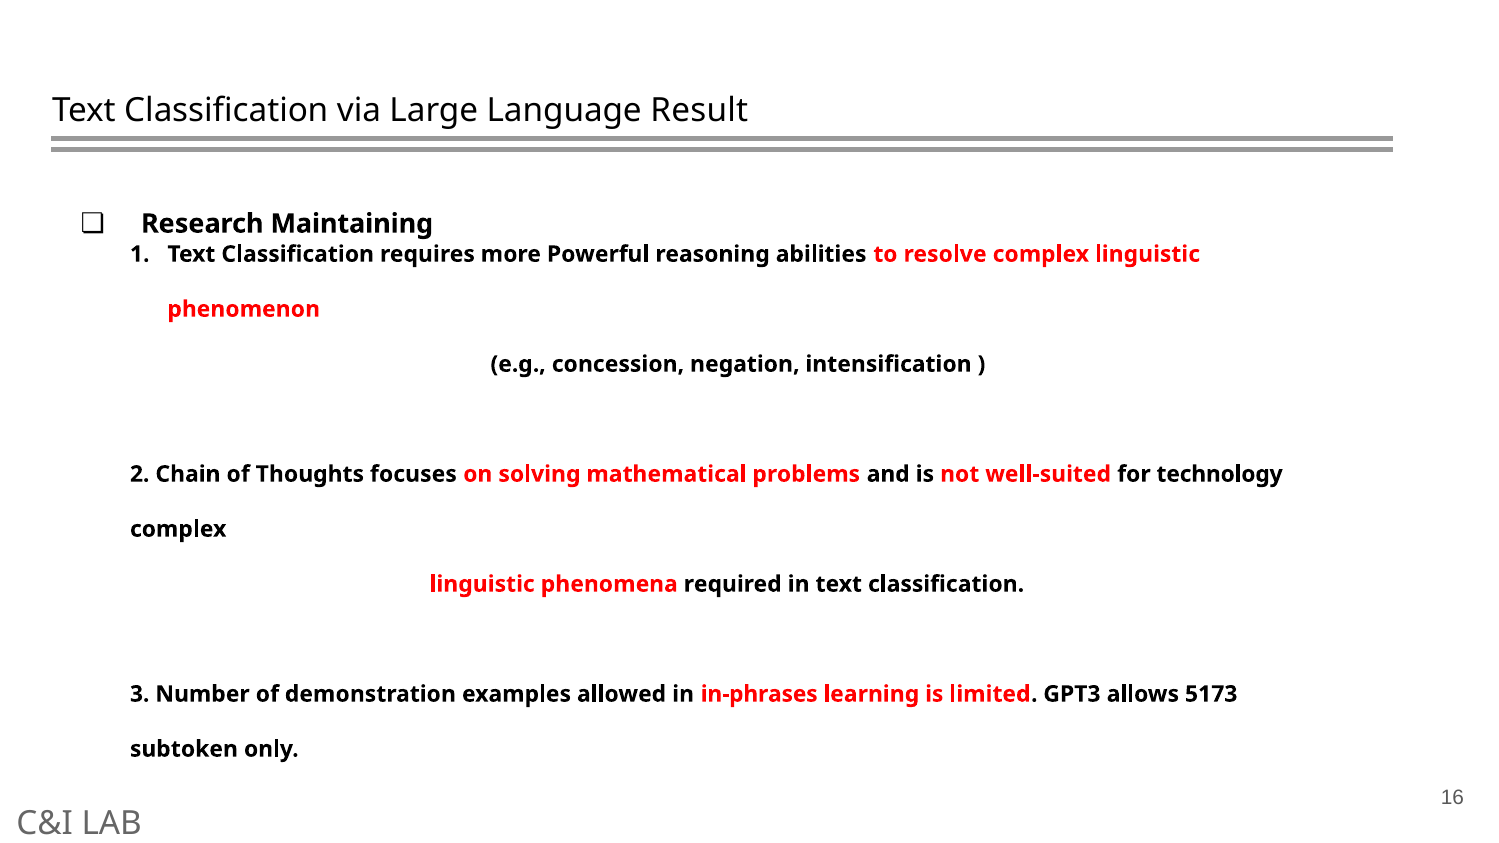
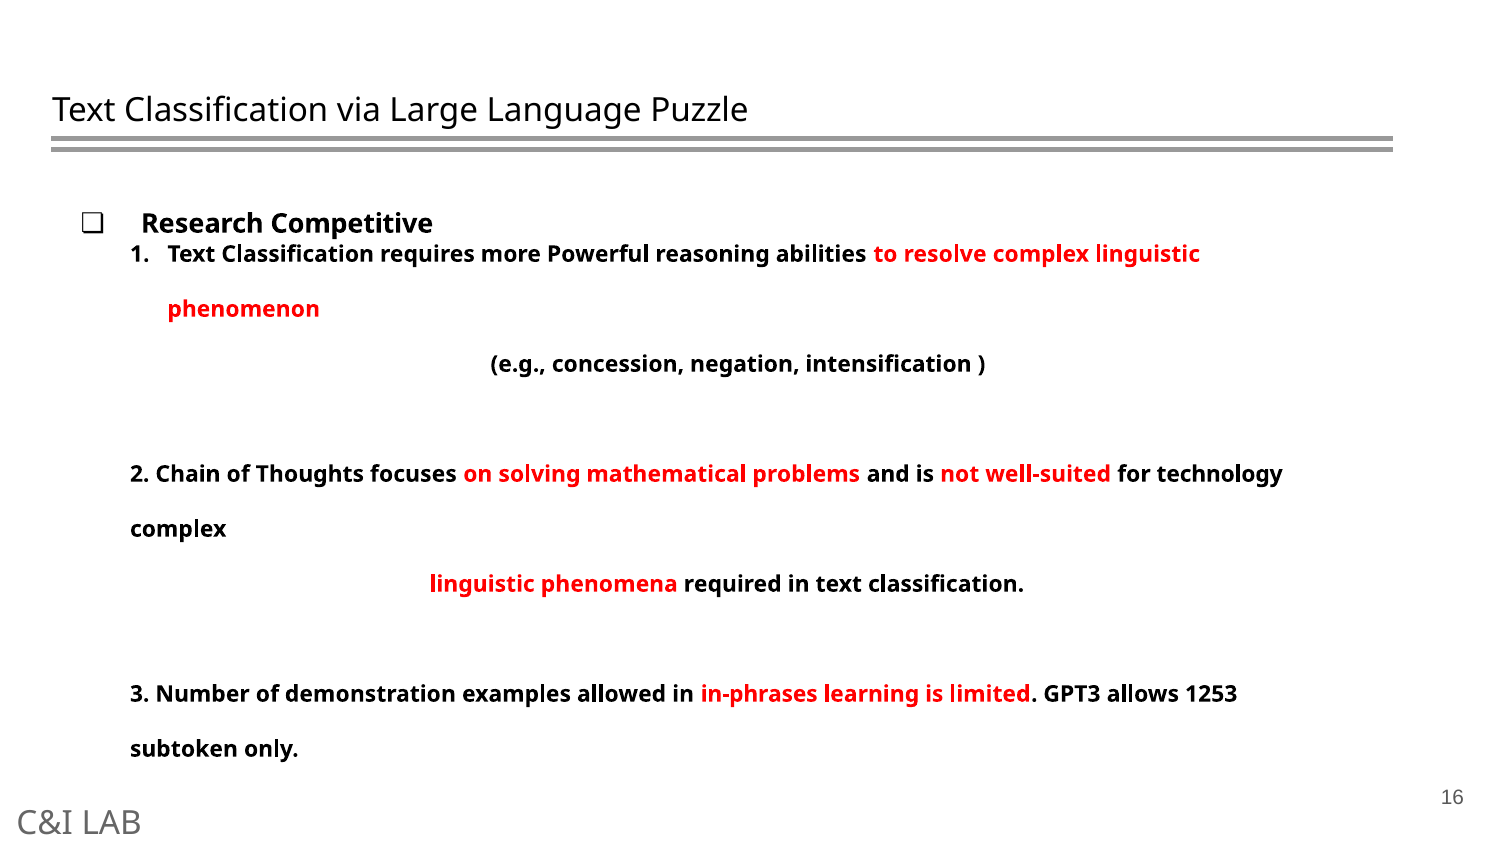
Result: Result -> Puzzle
Maintaining: Maintaining -> Competitive
5173: 5173 -> 1253
